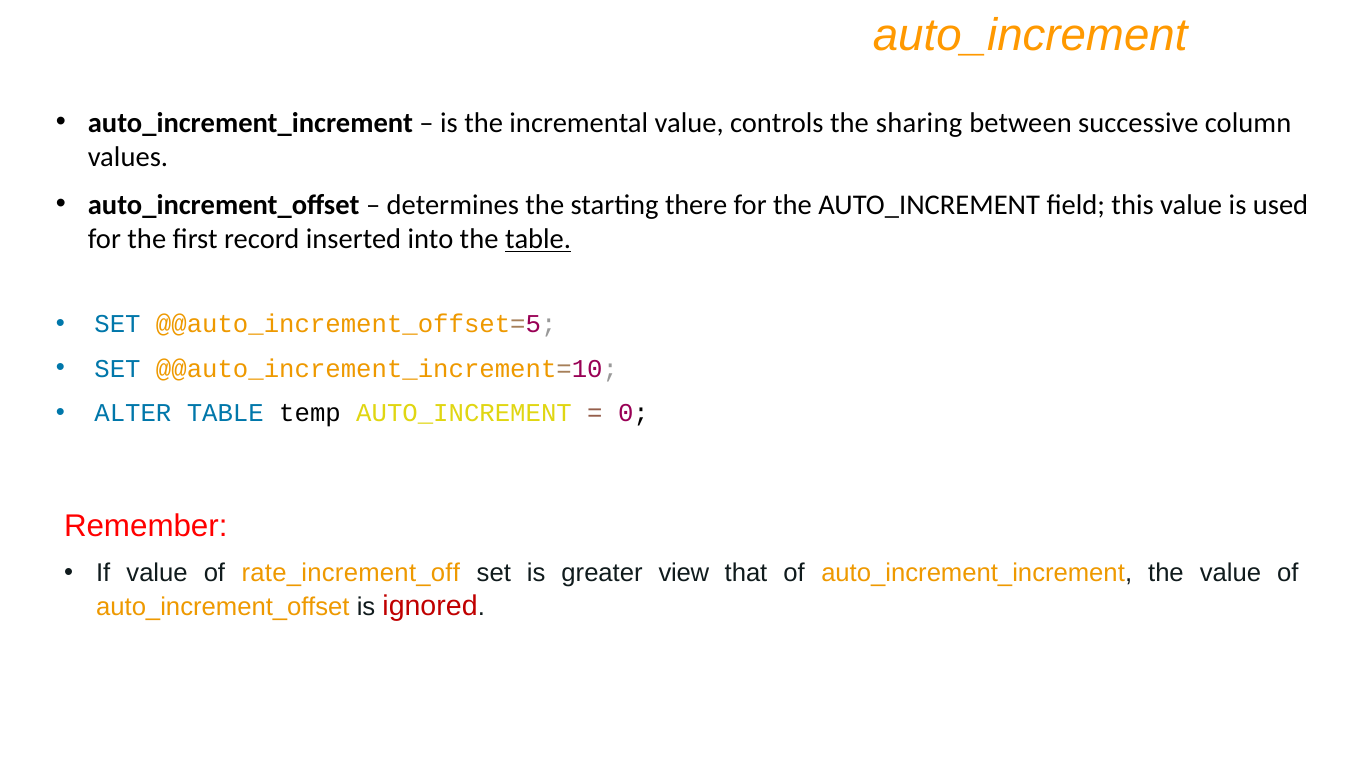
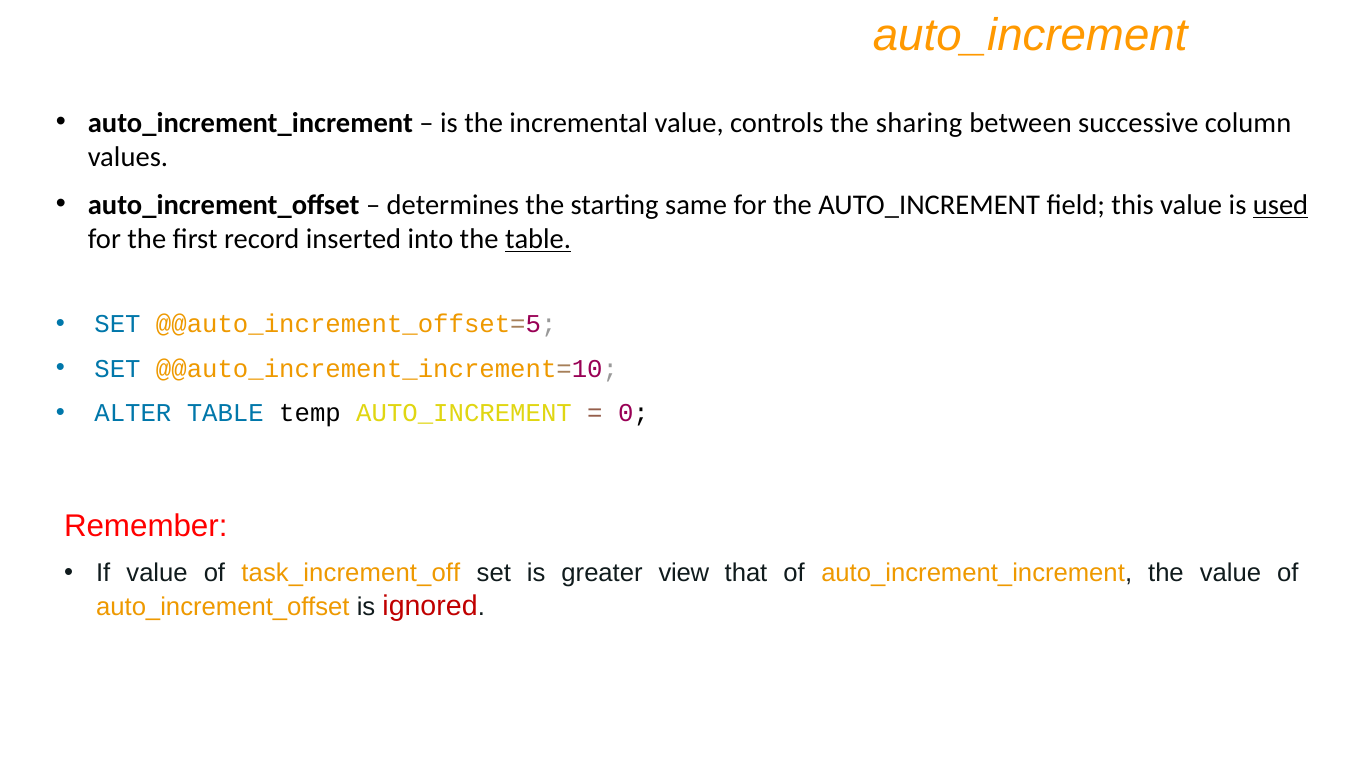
there: there -> same
used underline: none -> present
rate_increment_off: rate_increment_off -> task_increment_off
